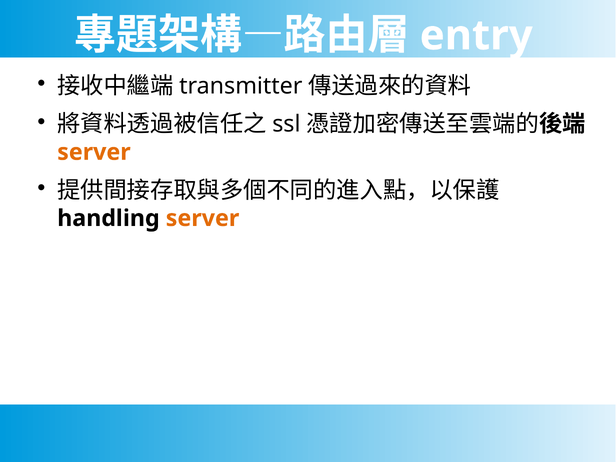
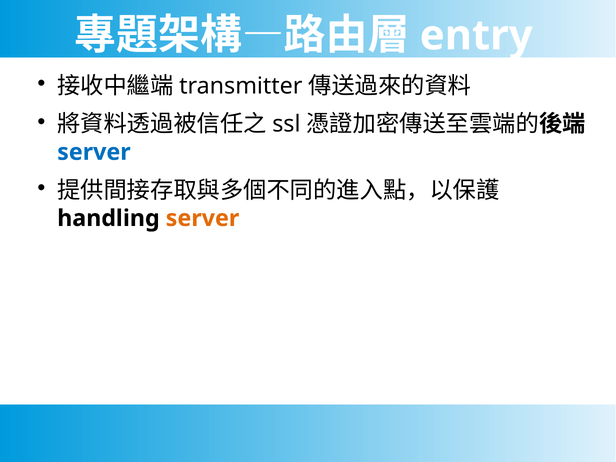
server at (94, 152) colour: orange -> blue
